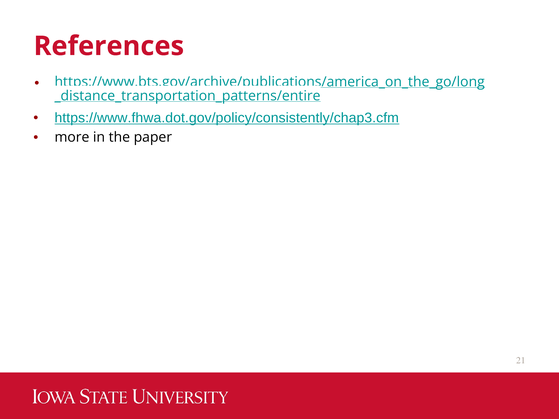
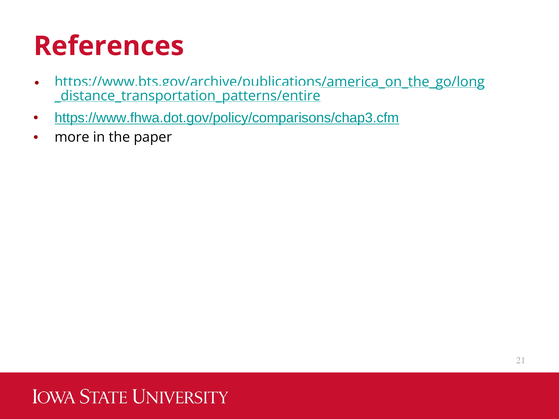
https://www.fhwa.dot.gov/policy/consistently/chap3.cfm: https://www.fhwa.dot.gov/policy/consistently/chap3.cfm -> https://www.fhwa.dot.gov/policy/comparisons/chap3.cfm
